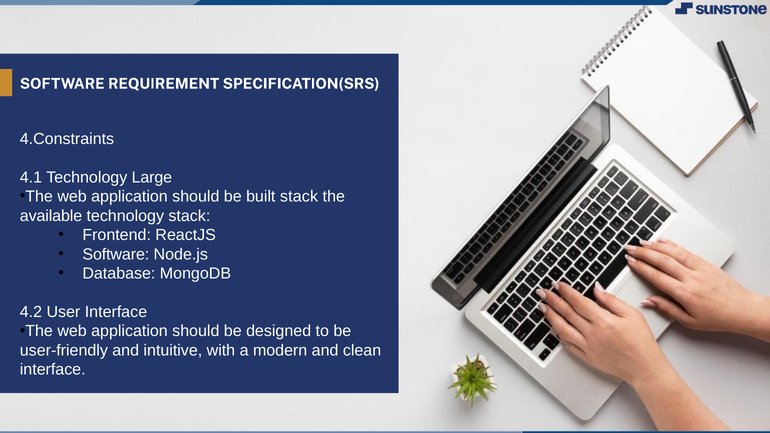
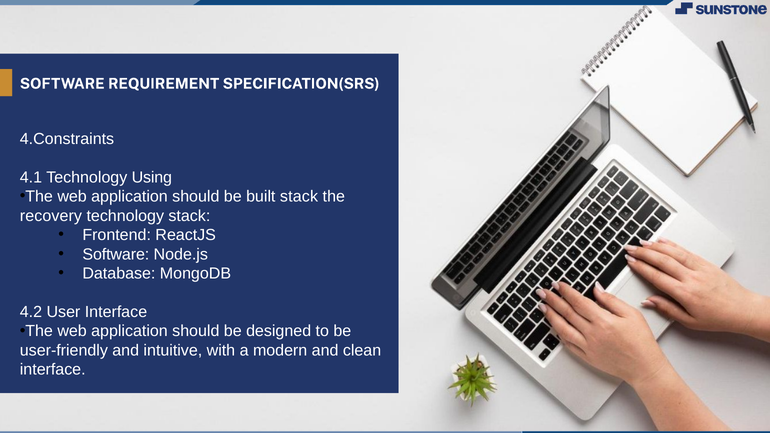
Large: Large -> Using
available: available -> recovery
